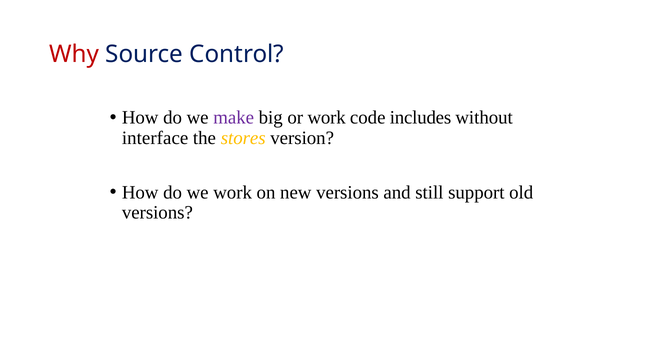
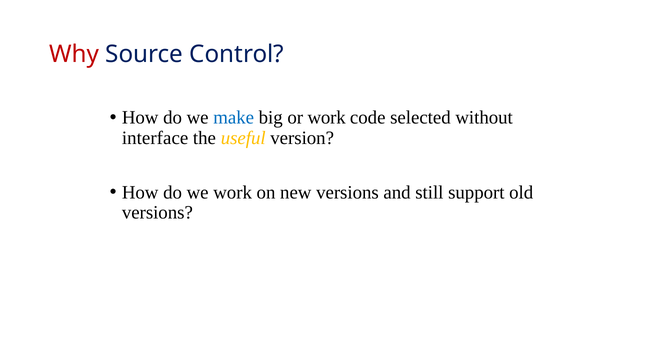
make colour: purple -> blue
includes: includes -> selected
stores: stores -> useful
